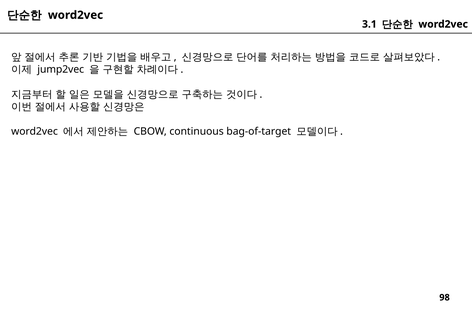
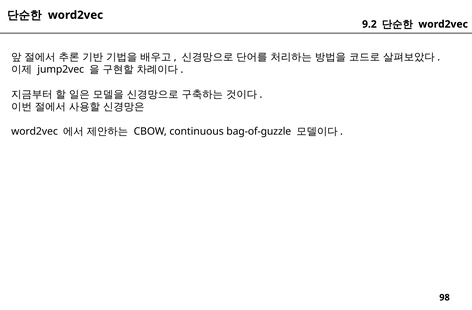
3.1: 3.1 -> 9.2
bag-of-target: bag-of-target -> bag-of-guzzle
